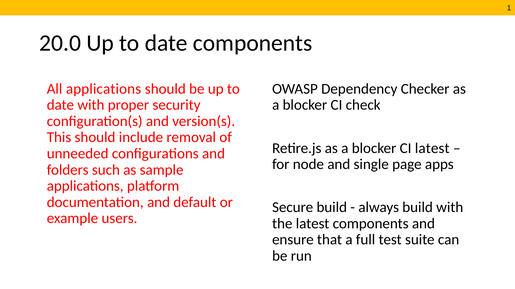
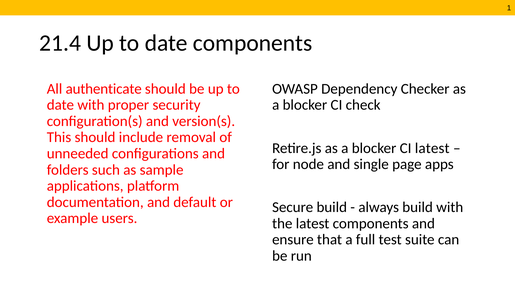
20.0: 20.0 -> 21.4
All applications: applications -> authenticate
